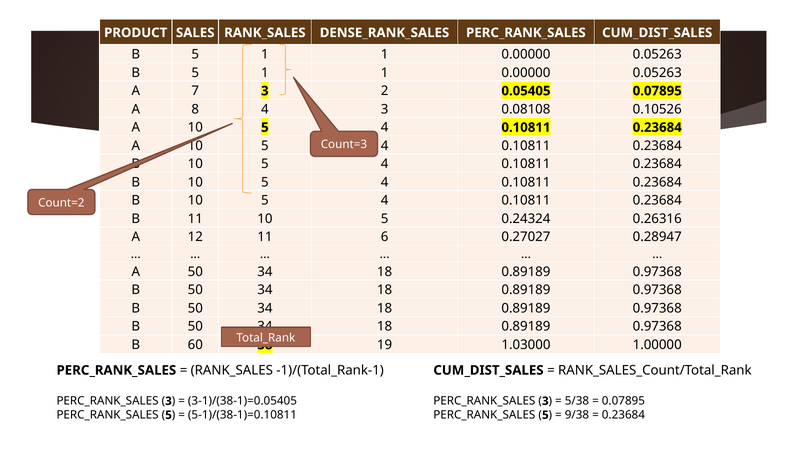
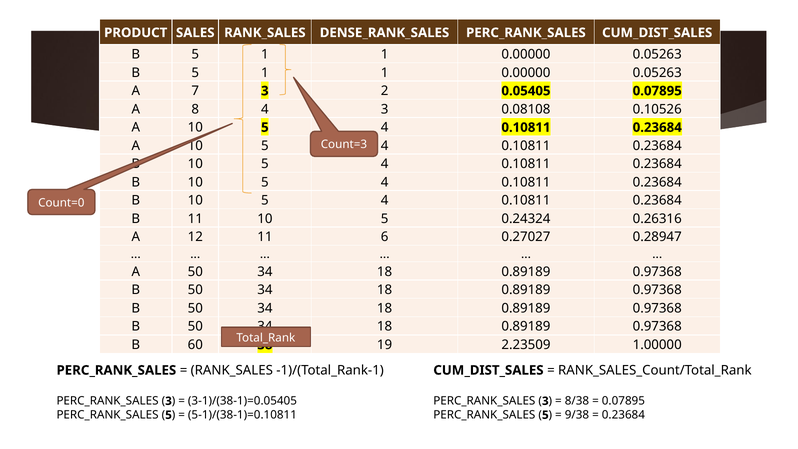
Count=2: Count=2 -> Count=0
1.03000: 1.03000 -> 2.23509
5/38: 5/38 -> 8/38
